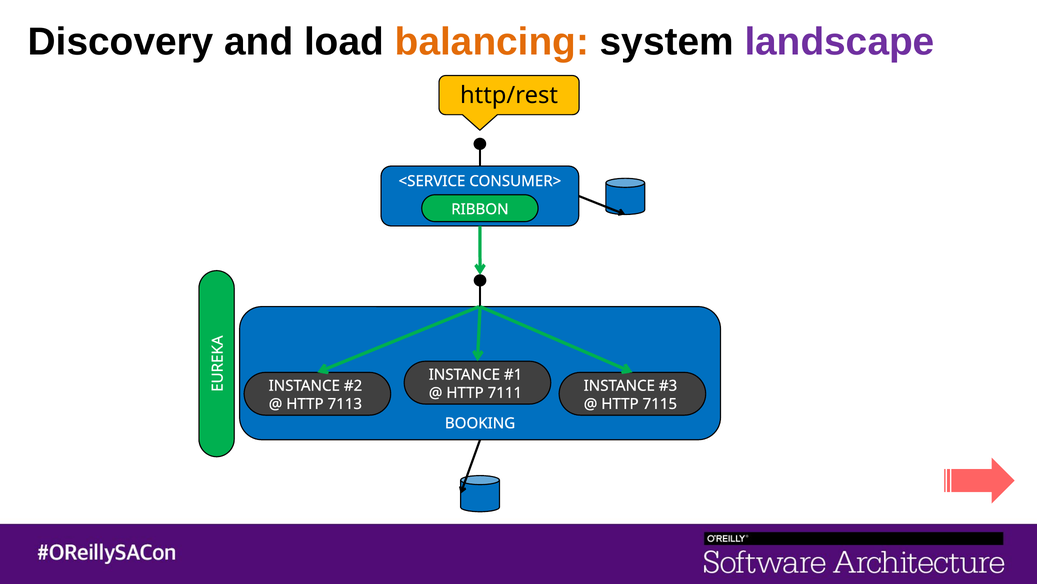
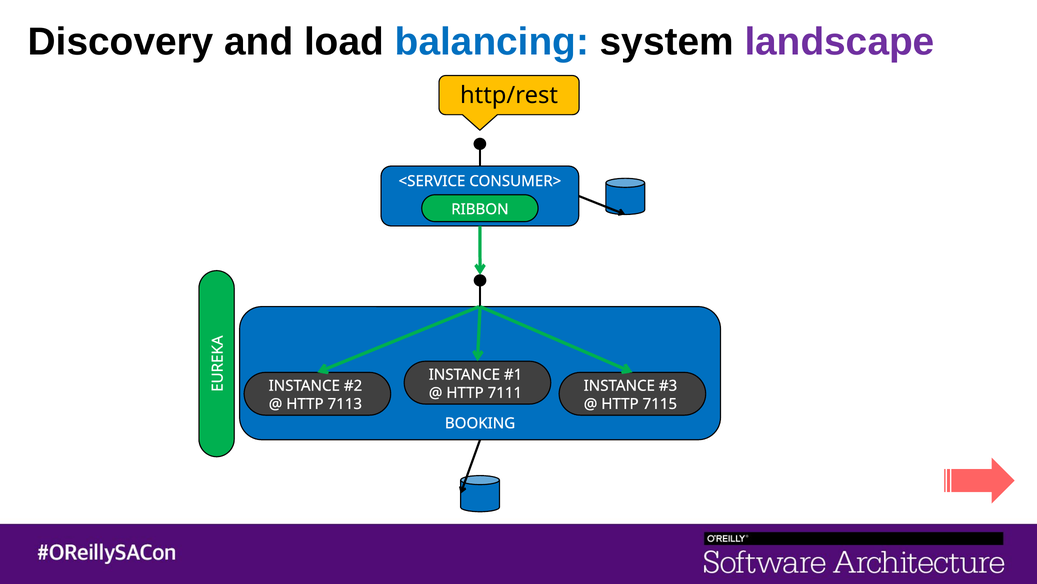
balancing colour: orange -> blue
